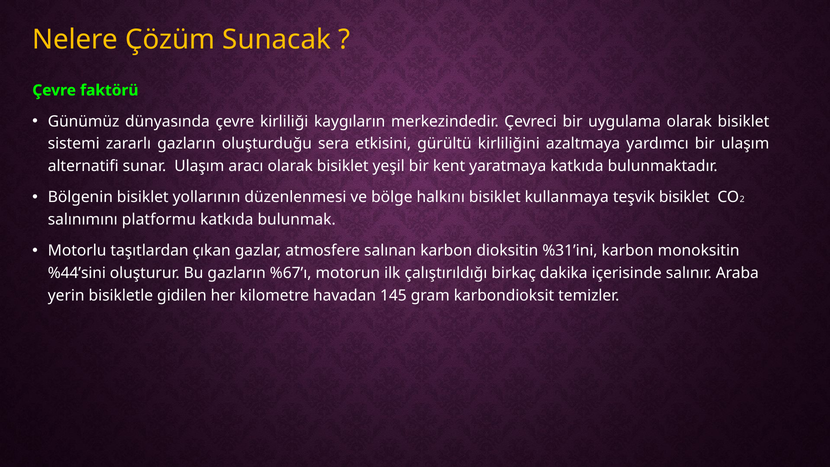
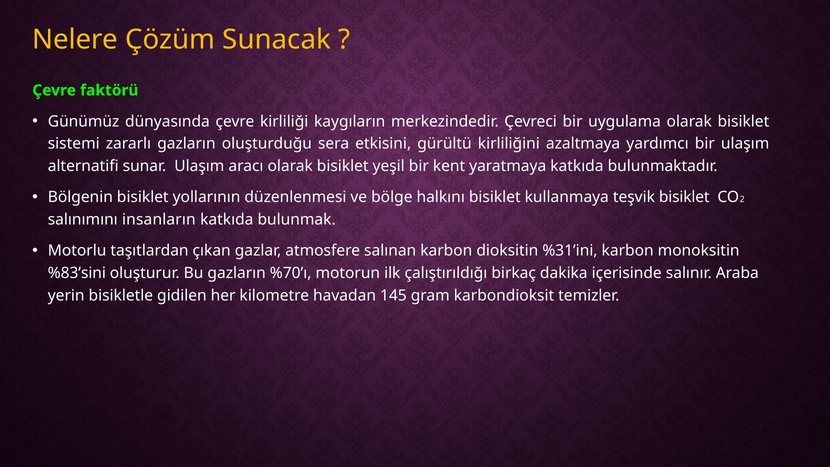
platformu: platformu -> insanların
%44’sini: %44’sini -> %83’sini
%67’ı: %67’ı -> %70’ı
